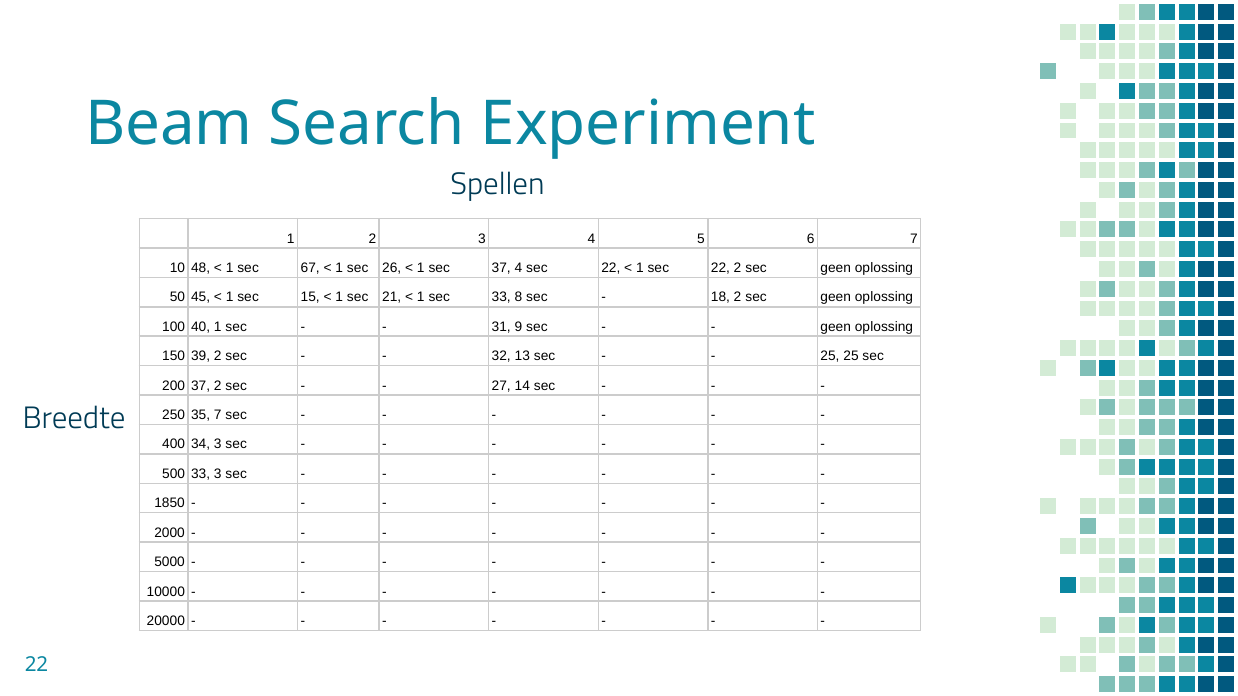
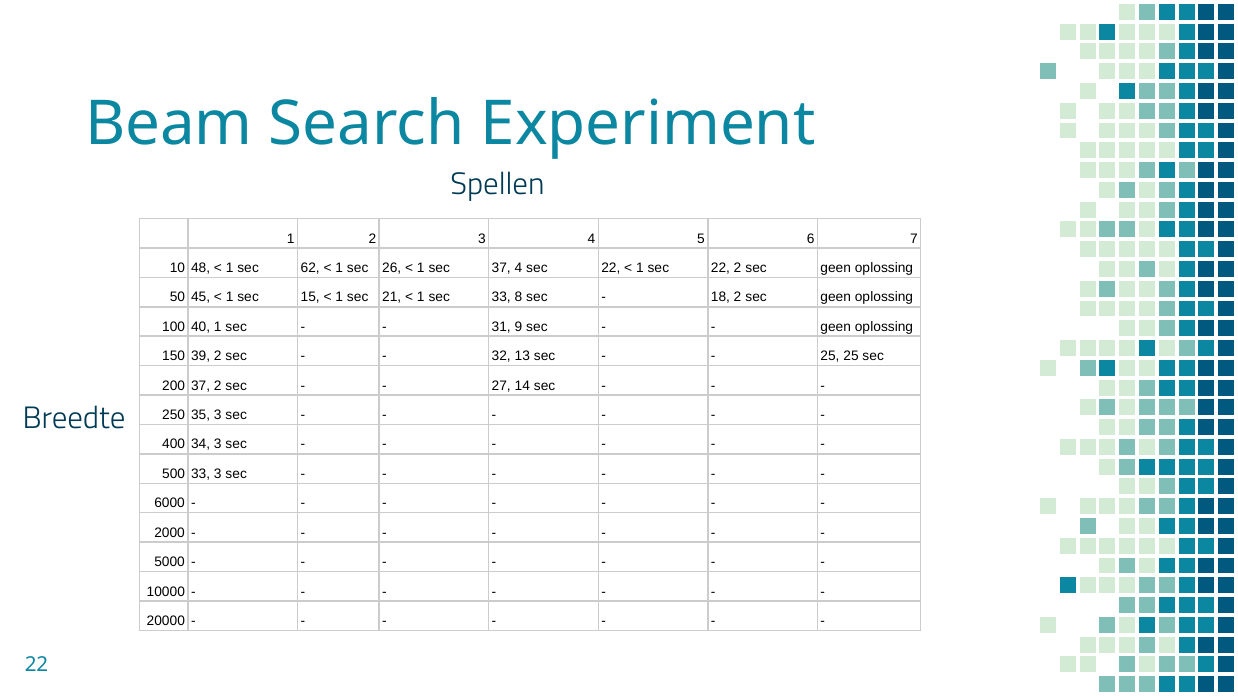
67: 67 -> 62
35 7: 7 -> 3
1850: 1850 -> 6000
